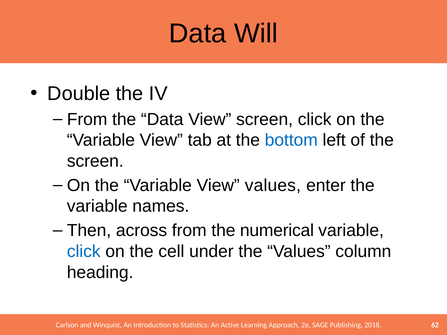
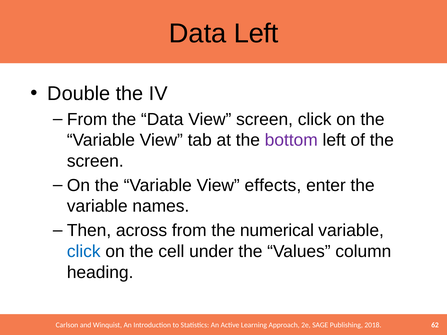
Data Will: Will -> Left
bottom colour: blue -> purple
View values: values -> effects
